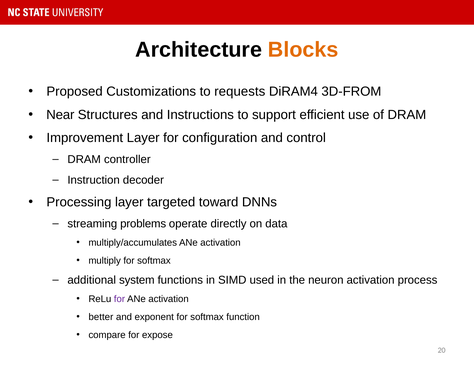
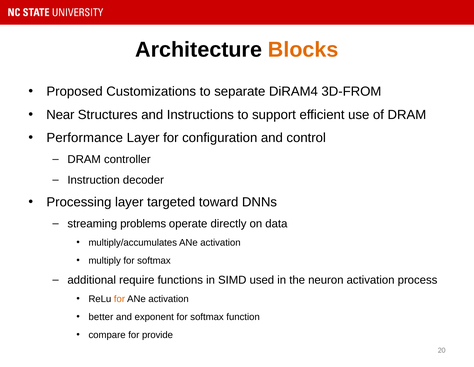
requests: requests -> separate
Improvement: Improvement -> Performance
system: system -> require
for at (119, 298) colour: purple -> orange
expose: expose -> provide
